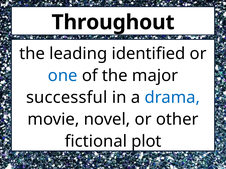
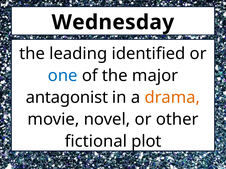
Throughout: Throughout -> Wednesday
successful: successful -> antagonist
drama colour: blue -> orange
